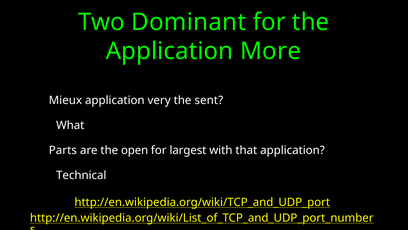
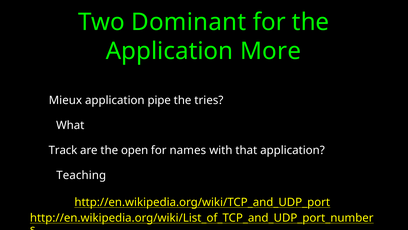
very: very -> pipe
sent: sent -> tries
Parts: Parts -> Track
largest: largest -> names
Technical: Technical -> Teaching
